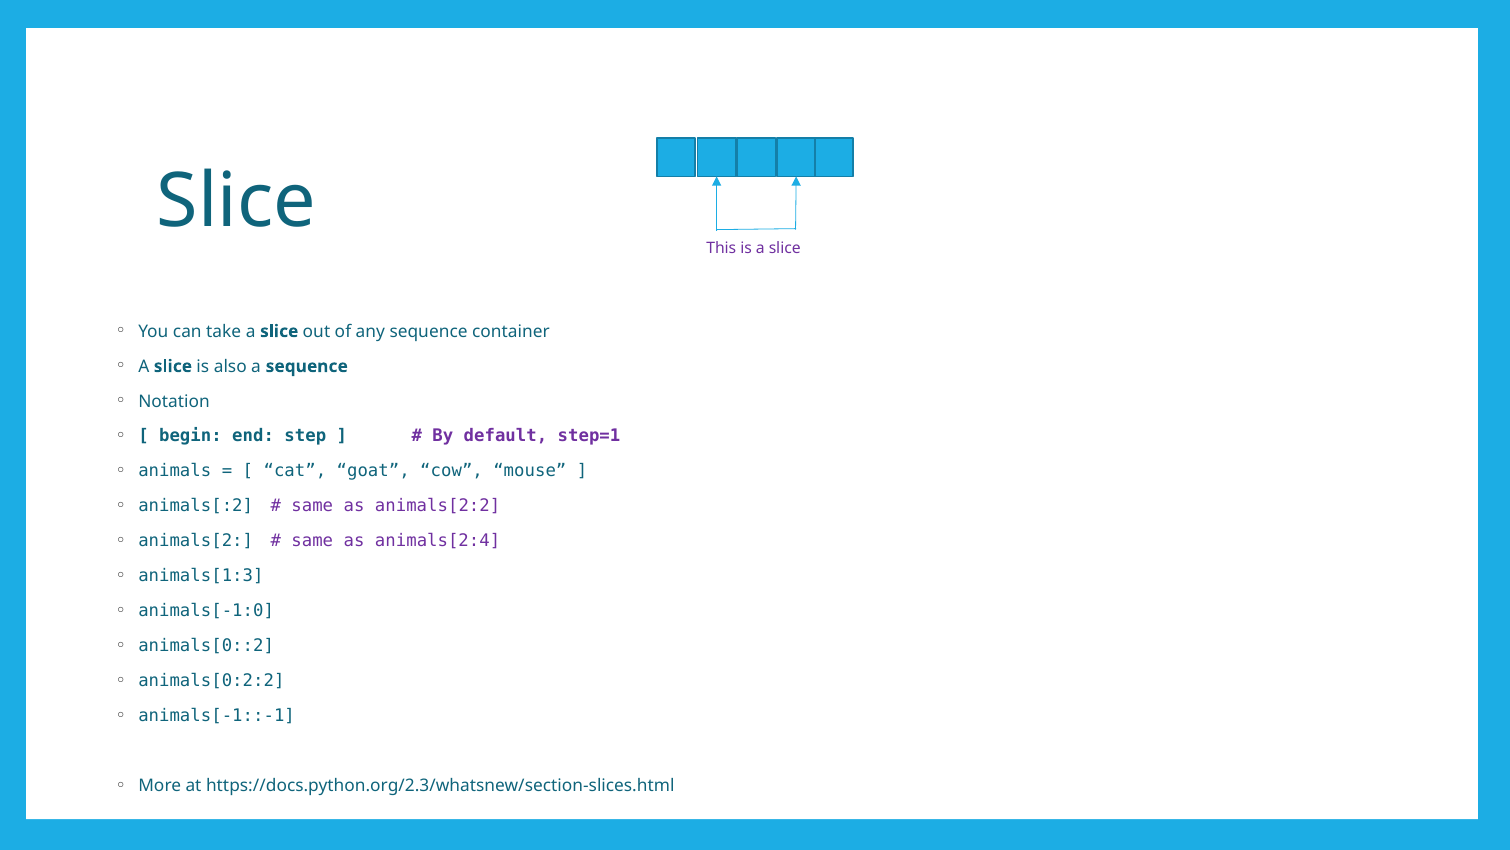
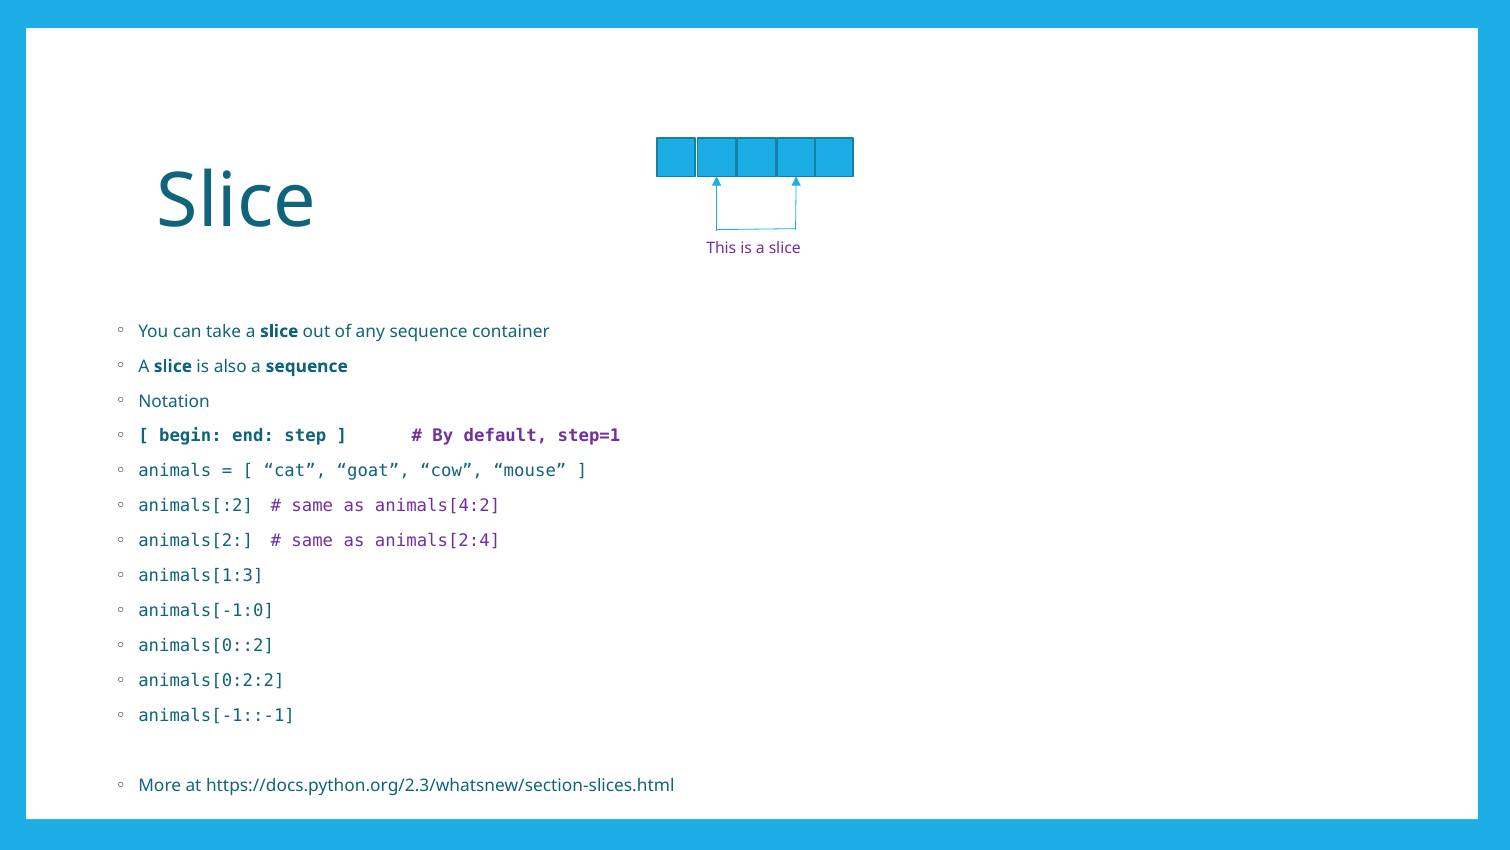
animals[2:2: animals[2:2 -> animals[4:2
